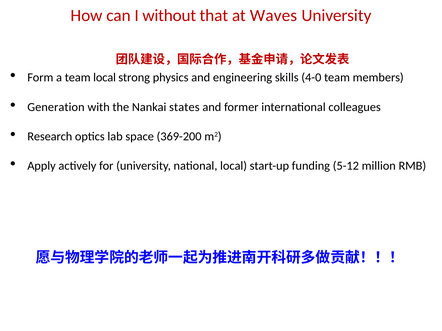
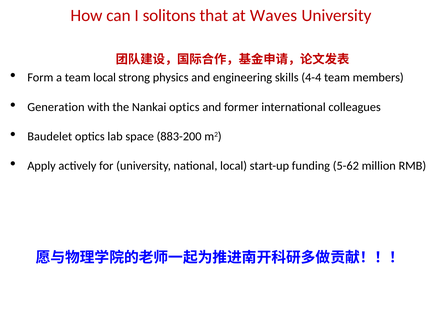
without: without -> solitons
4-0: 4-0 -> 4-4
Nankai states: states -> optics
Research: Research -> Baudelet
369-200: 369-200 -> 883-200
5-12: 5-12 -> 5-62
